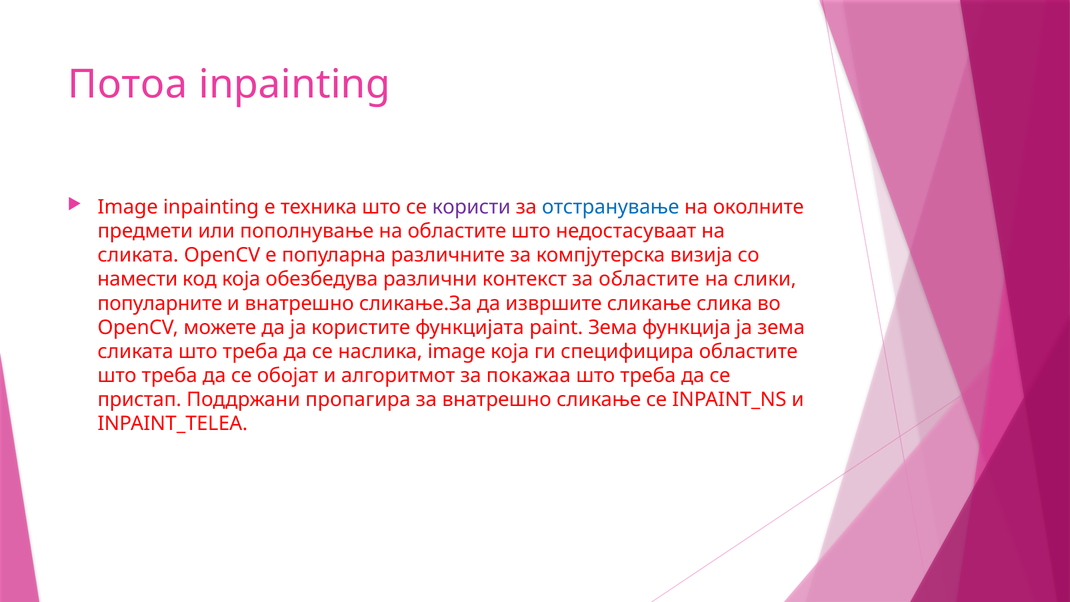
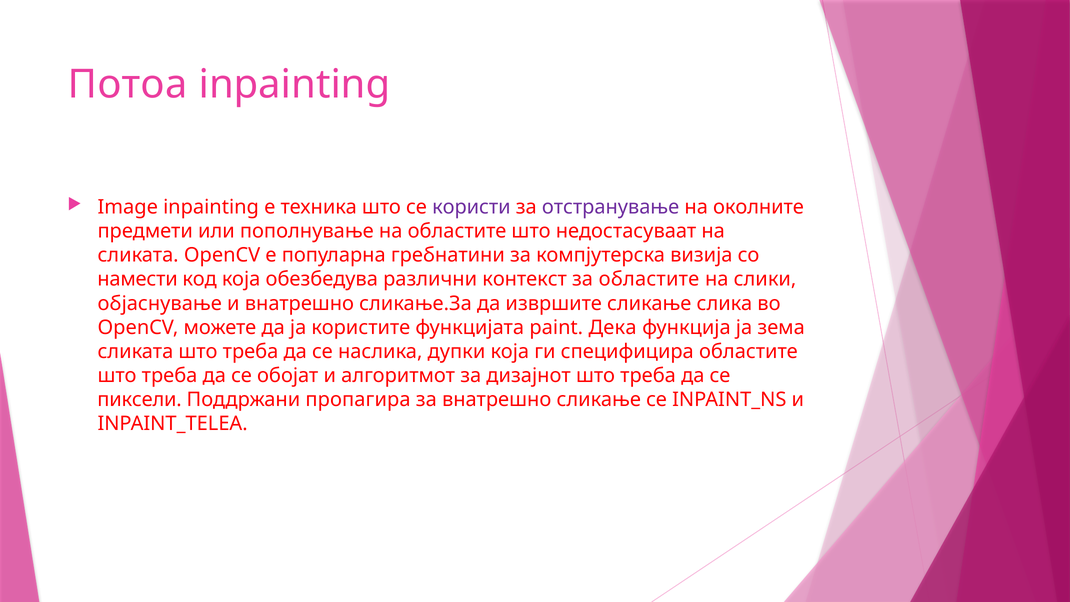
отстранување colour: blue -> purple
различните: различните -> гребнатини
популарните: популарните -> објаснување
paint Зема: Зема -> Дека
наслика image: image -> дупки
покажаа: покажаа -> дизајнот
пристап: пристап -> пиксели
